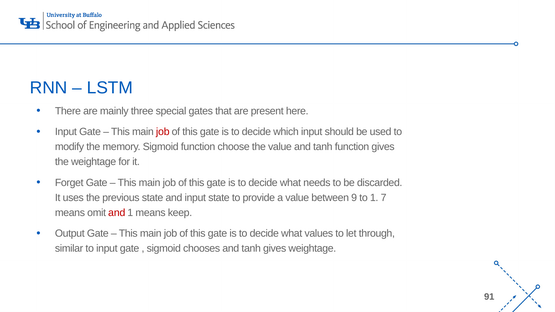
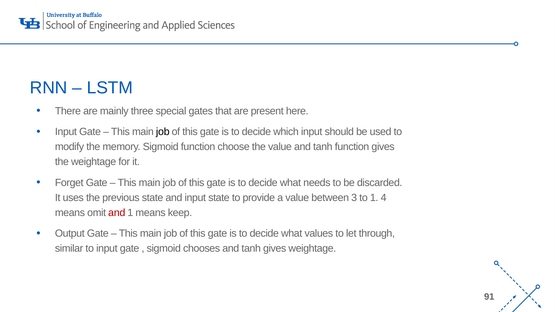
job at (163, 132) colour: red -> black
9: 9 -> 3
7: 7 -> 4
